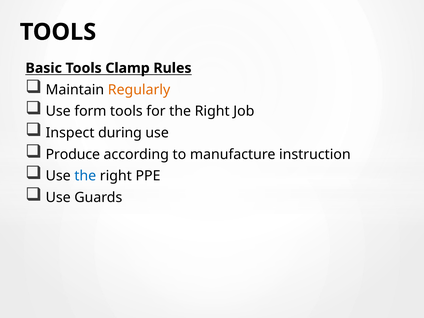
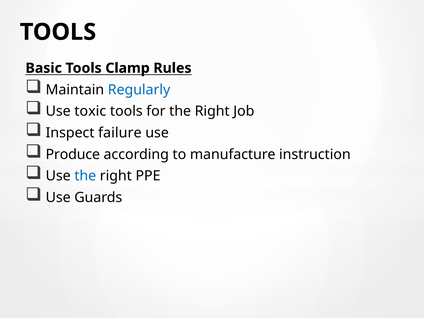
Regularly colour: orange -> blue
form: form -> toxic
during: during -> failure
